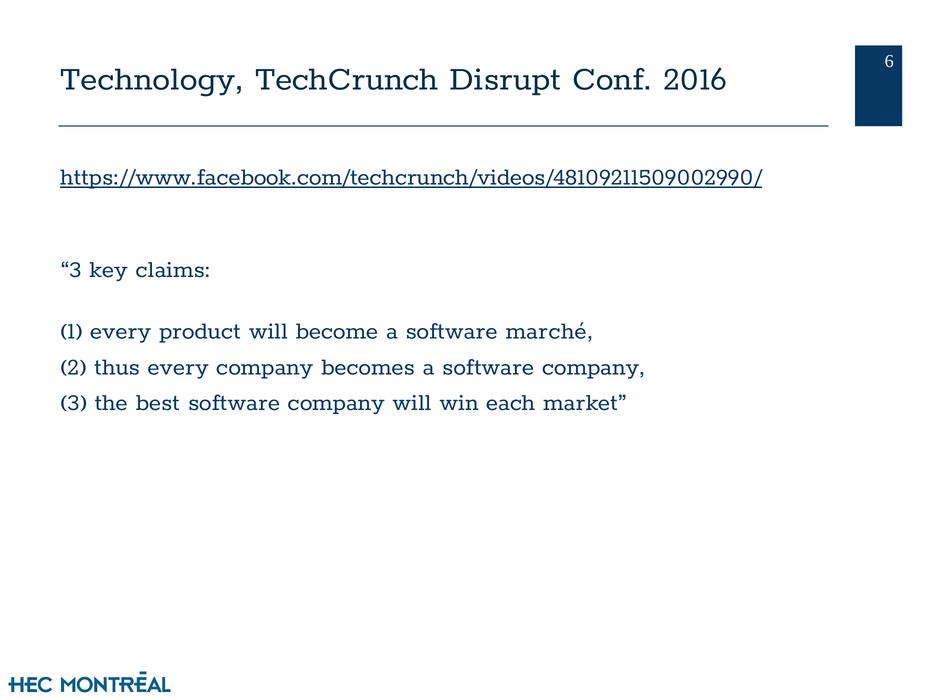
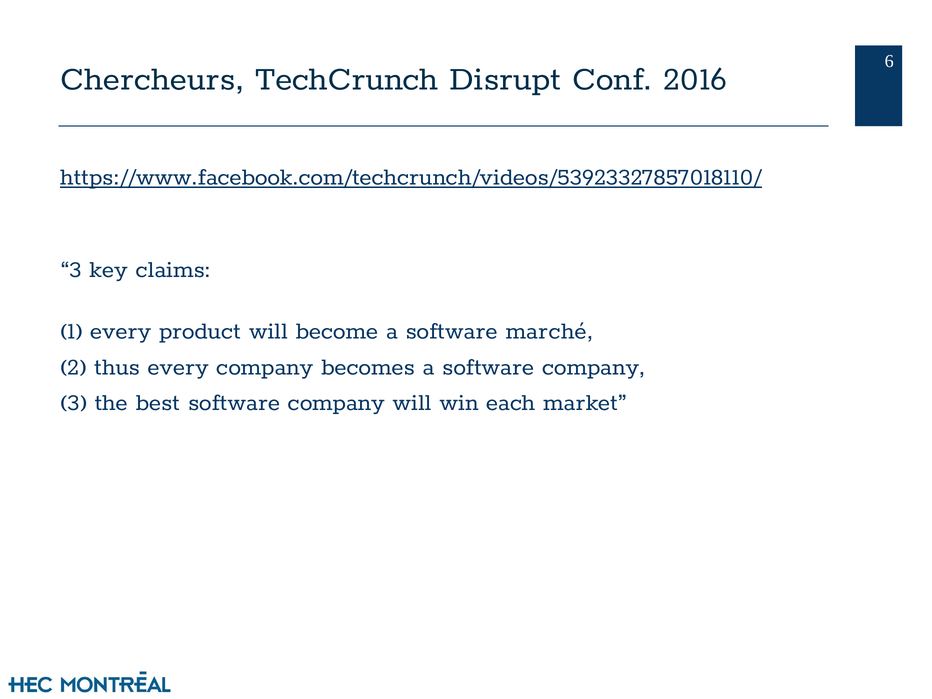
Technology: Technology -> Chercheurs
https://www.facebook.com/techcrunch/videos/48109211509002990/: https://www.facebook.com/techcrunch/videos/48109211509002990/ -> https://www.facebook.com/techcrunch/videos/53923327857018110/
